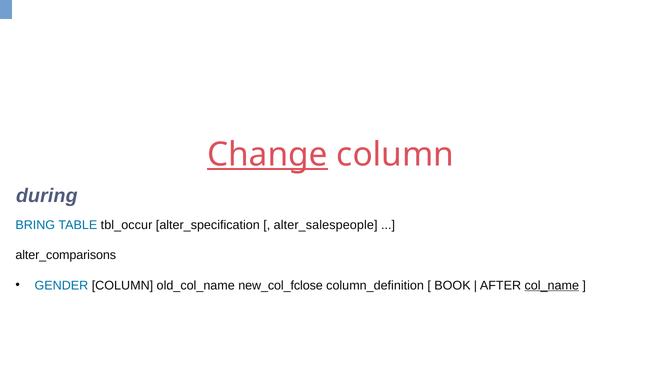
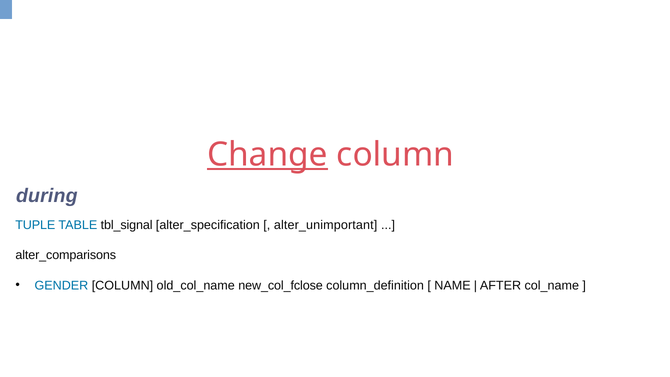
BRING: BRING -> TUPLE
tbl_occur: tbl_occur -> tbl_signal
alter_salespeople: alter_salespeople -> alter_unimportant
BOOK: BOOK -> NAME
col_name underline: present -> none
